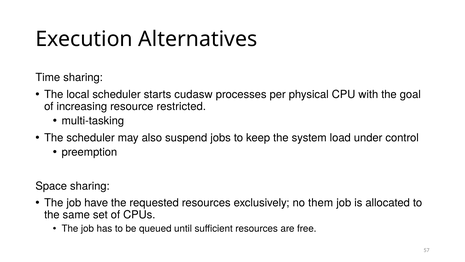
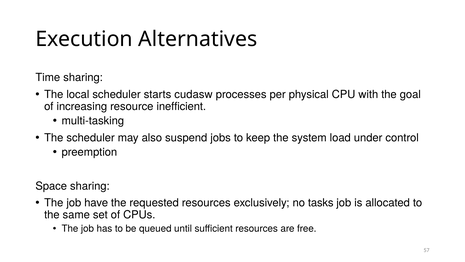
restricted: restricted -> inefficient
them: them -> tasks
